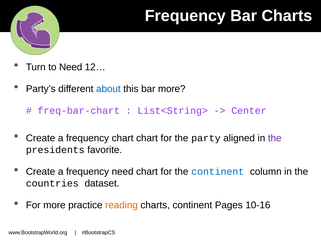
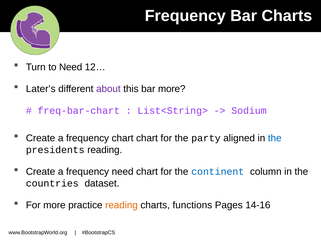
Party’s: Party’s -> Later’s
about colour: blue -> purple
Center: Center -> Sodium
the at (275, 138) colour: purple -> blue
presidents favorite: favorite -> reading
charts continent: continent -> functions
10-16: 10-16 -> 14-16
